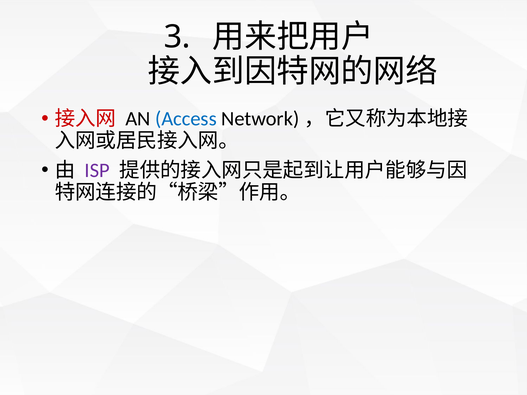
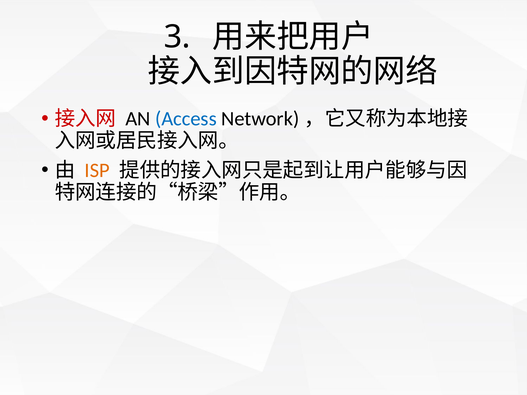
ISP colour: purple -> orange
